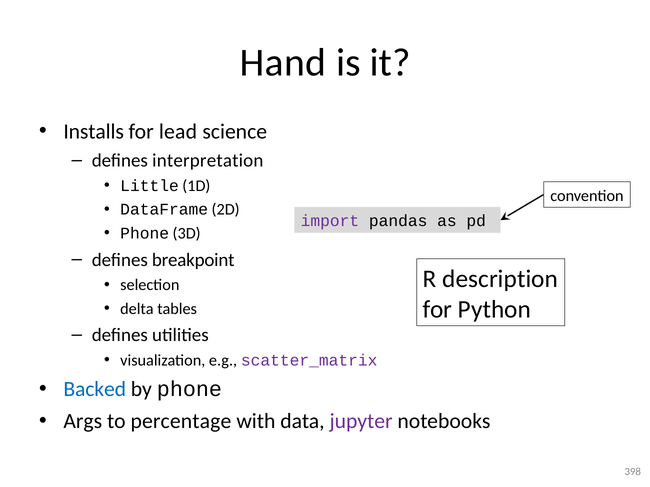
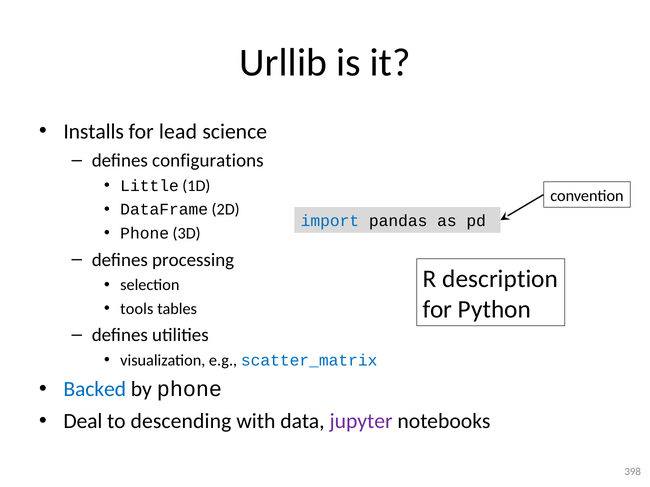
Hand: Hand -> Urllib
interpretation: interpretation -> configurations
import colour: purple -> blue
breakpoint: breakpoint -> processing
delta: delta -> tools
scatter_matrix colour: purple -> blue
Args: Args -> Deal
percentage: percentage -> descending
